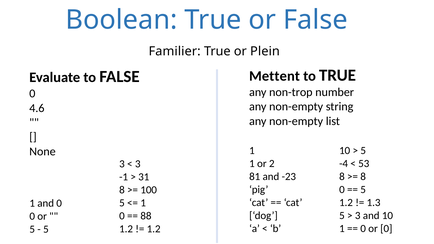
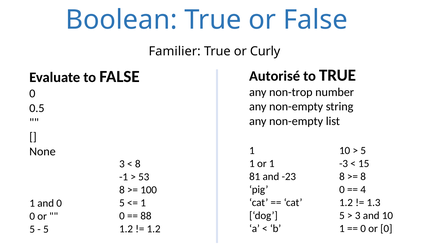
Plein: Plein -> Curly
Mettent: Mettent -> Autorisé
4.6: 4.6 -> 0.5
or 2: 2 -> 1
-4: -4 -> -3
53: 53 -> 15
3 at (138, 164): 3 -> 8
31: 31 -> 53
5 at (363, 190): 5 -> 4
